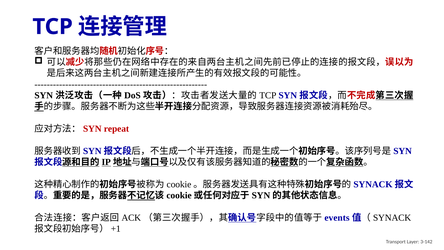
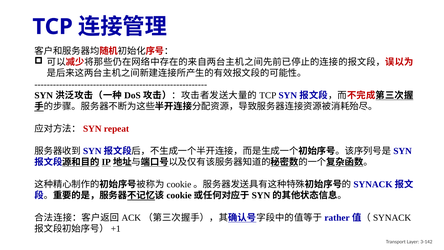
events: events -> rather
